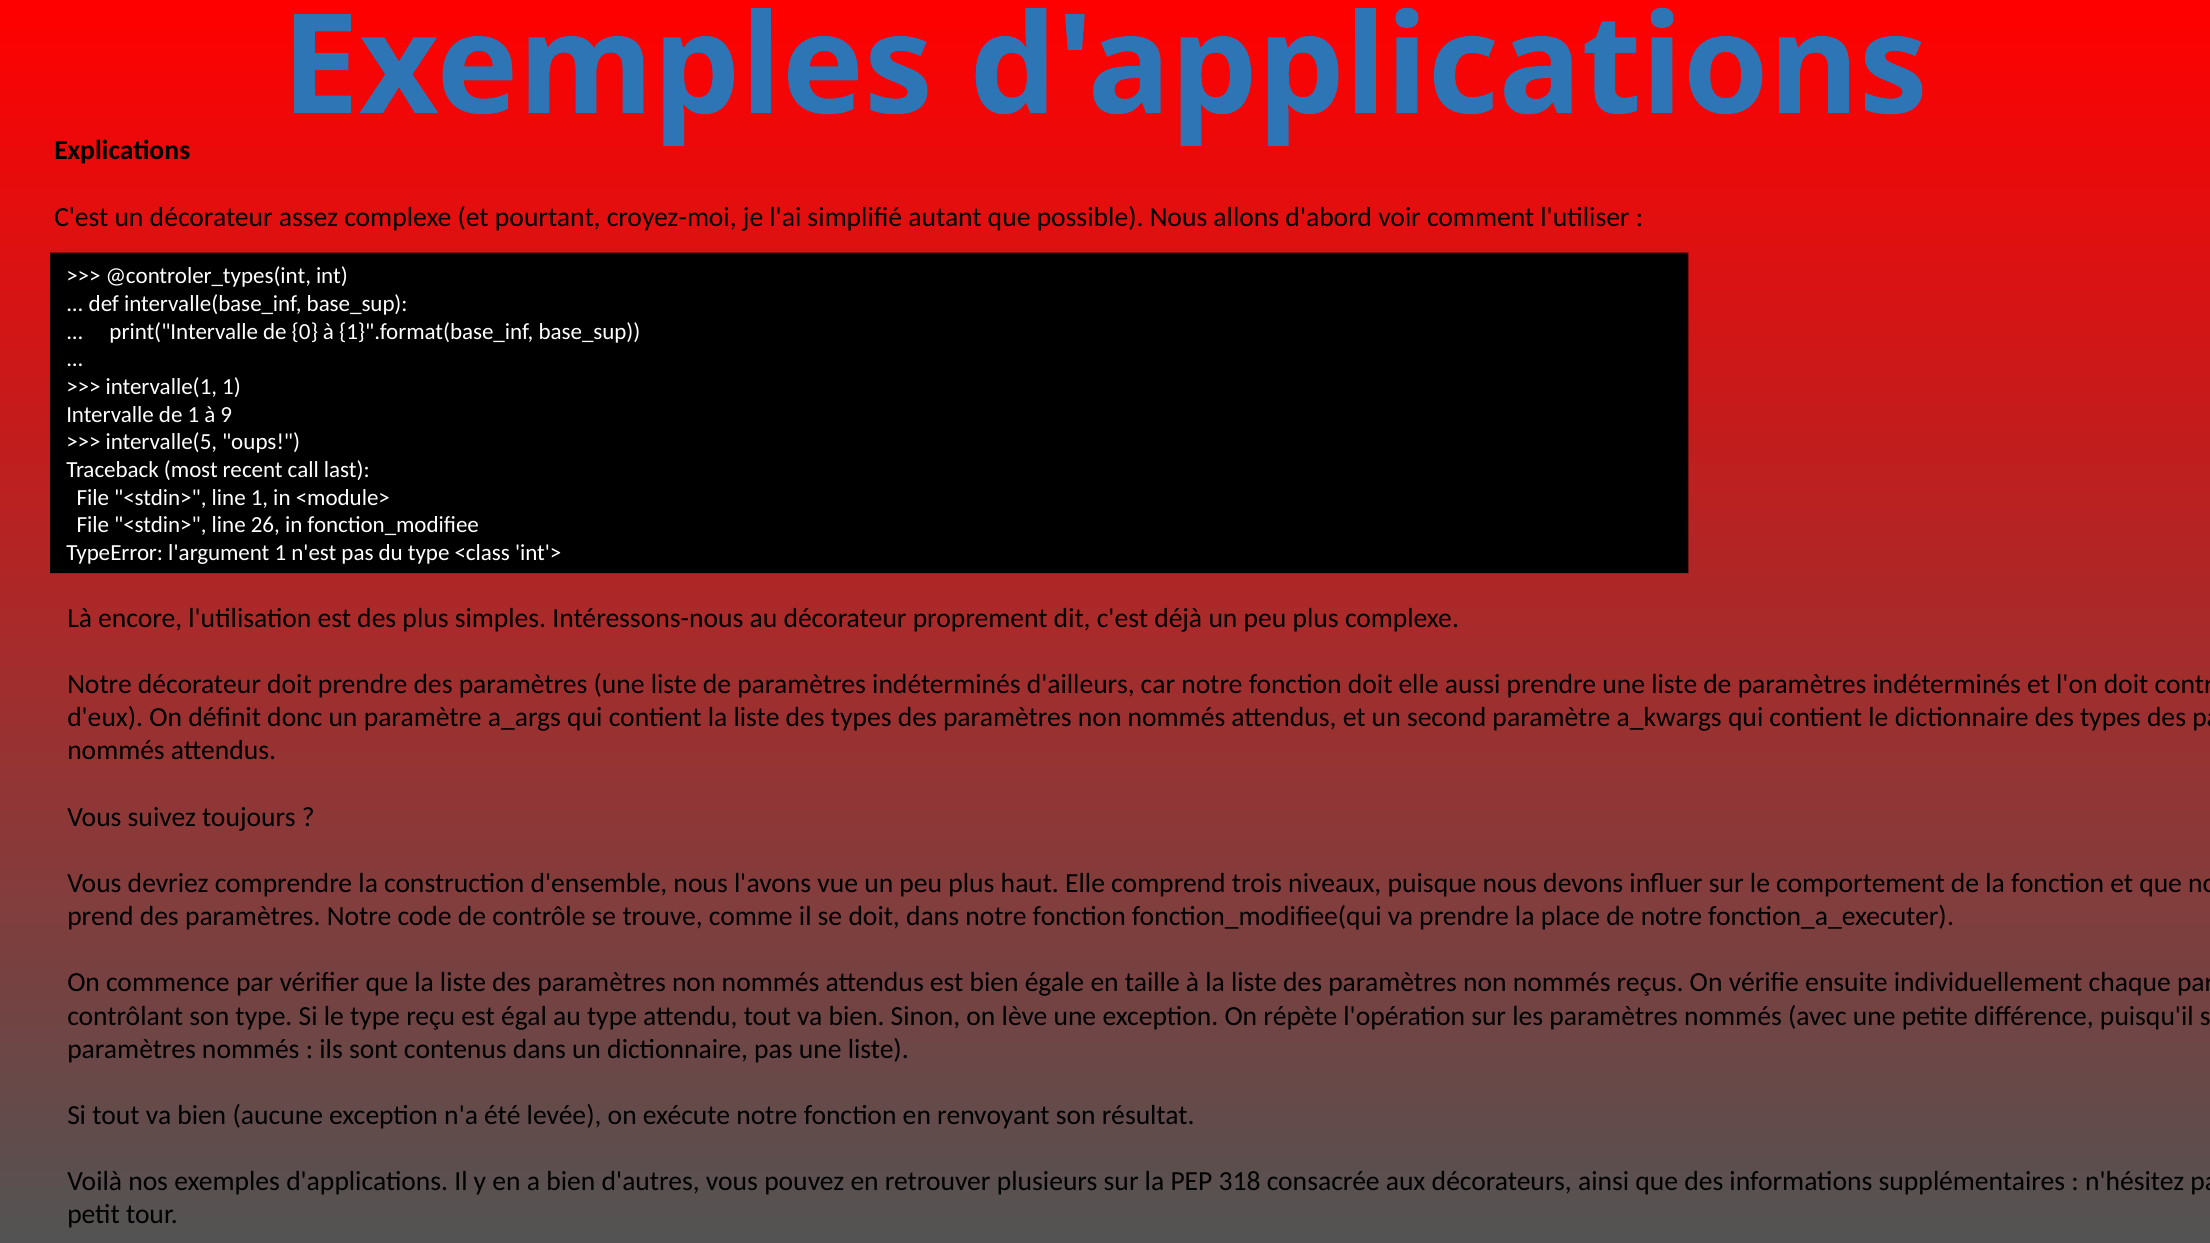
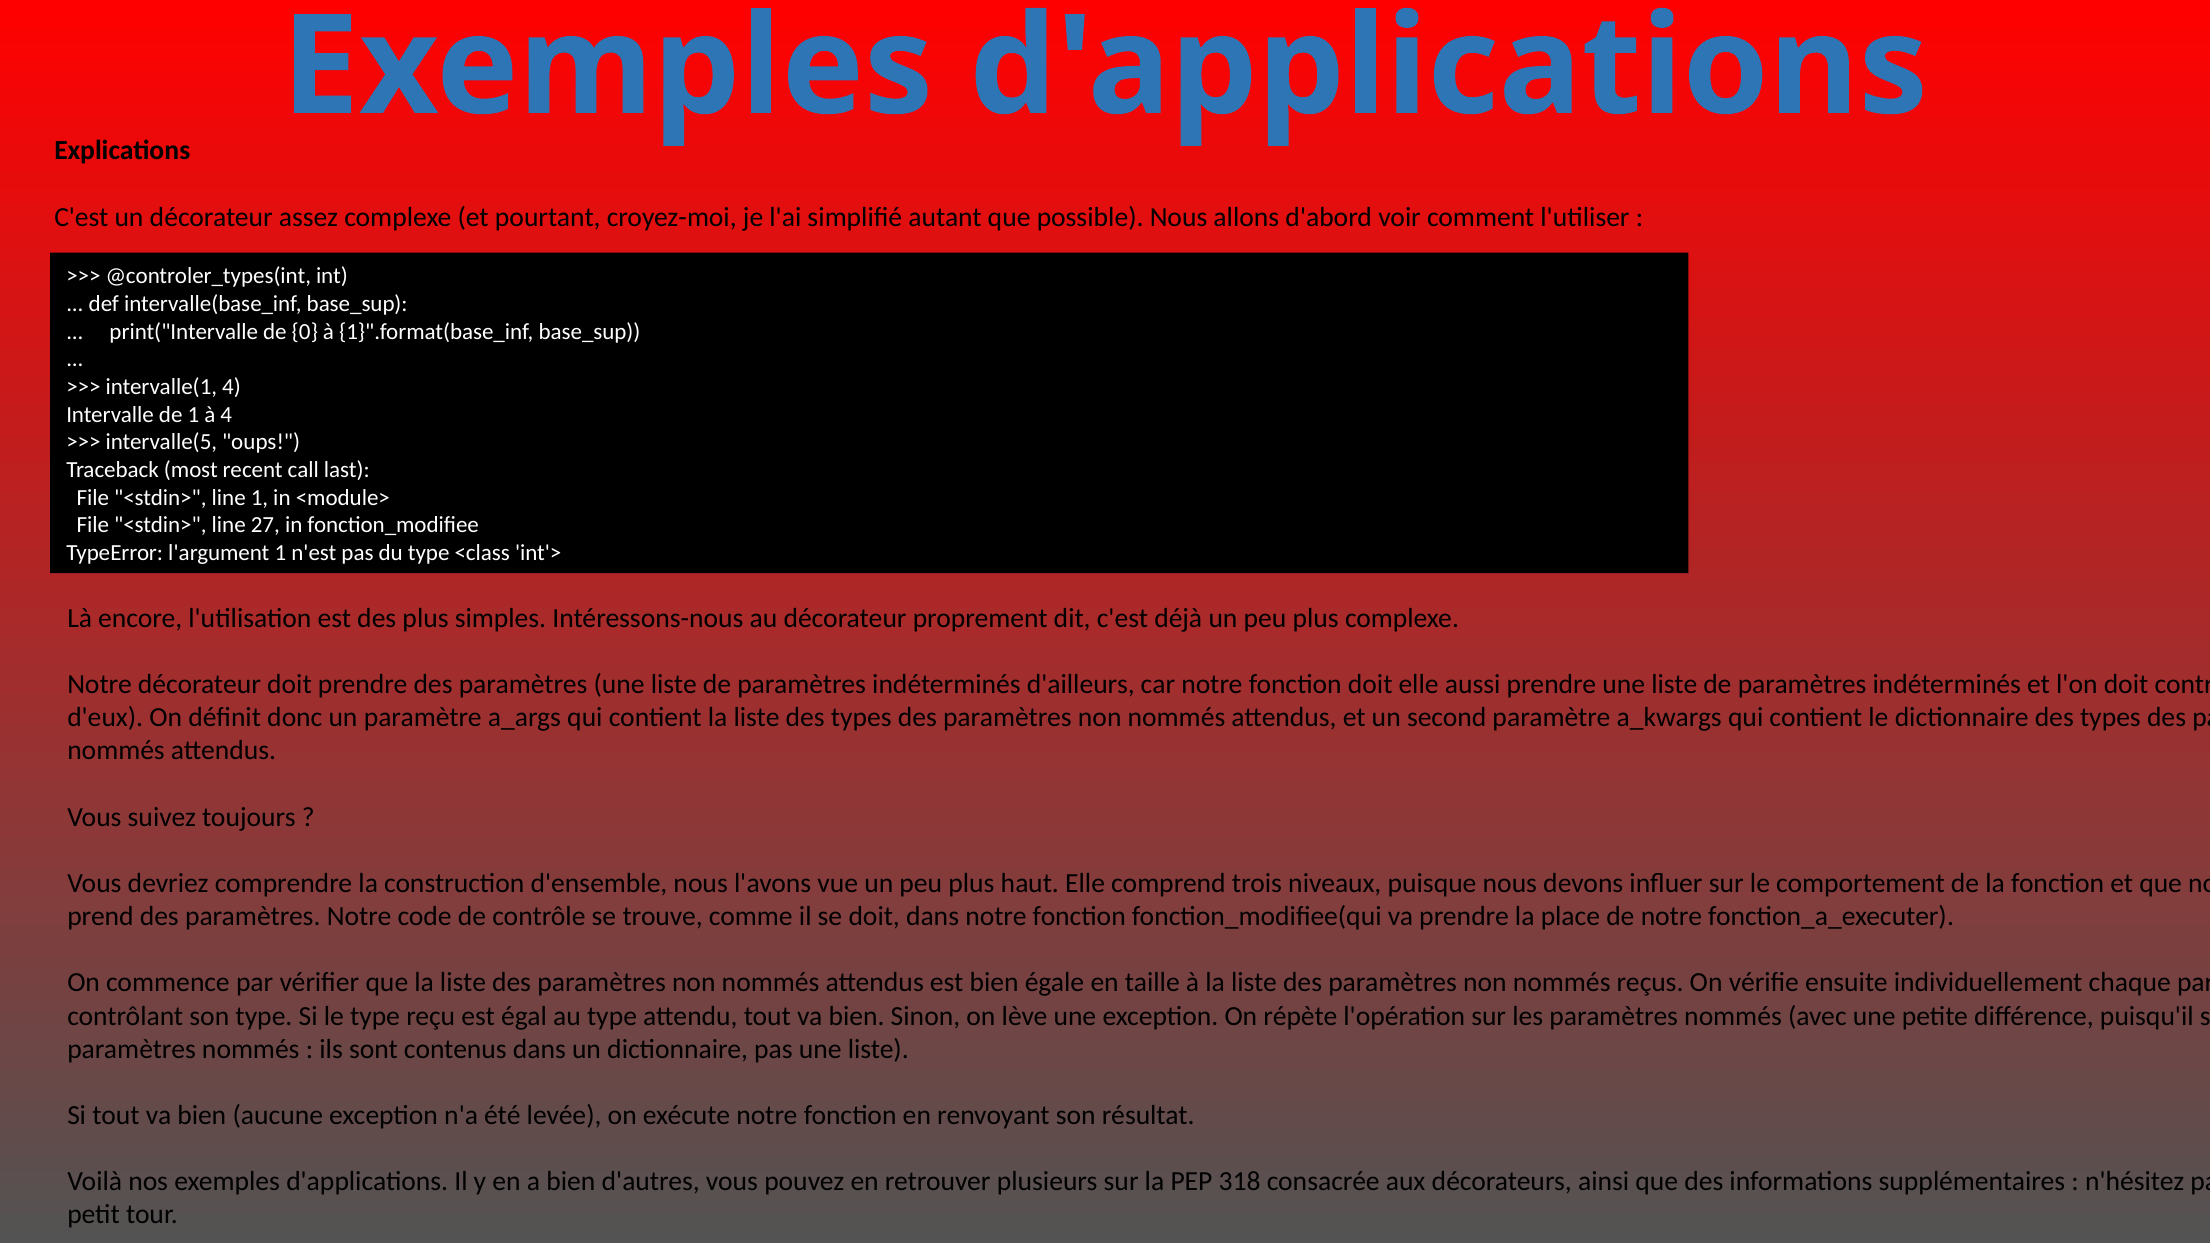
intervalle(1 1: 1 -> 4
à 9: 9 -> 4
26: 26 -> 27
